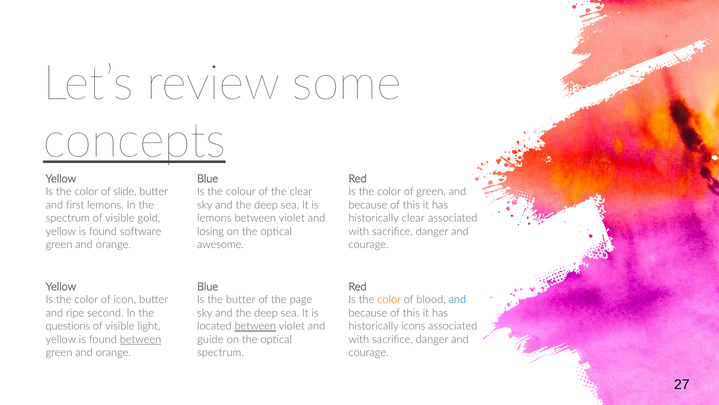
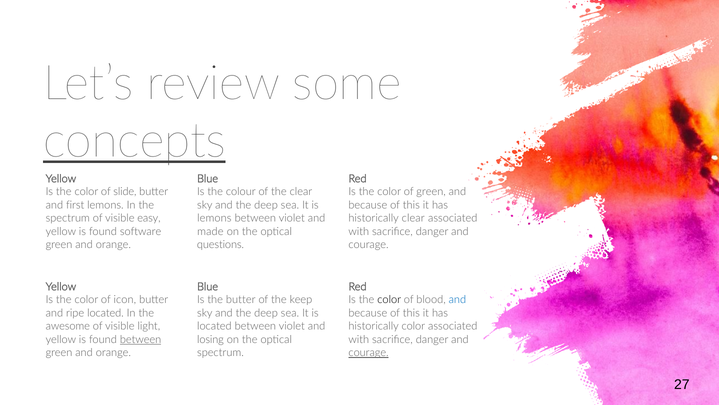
gold: gold -> easy
losing: losing -> made
awesome: awesome -> questions
page: page -> keep
color at (389, 299) colour: orange -> black
ripe second: second -> located
questions: questions -> awesome
between at (255, 326) underline: present -> none
historically icons: icons -> color
guide: guide -> losing
courage at (369, 352) underline: none -> present
